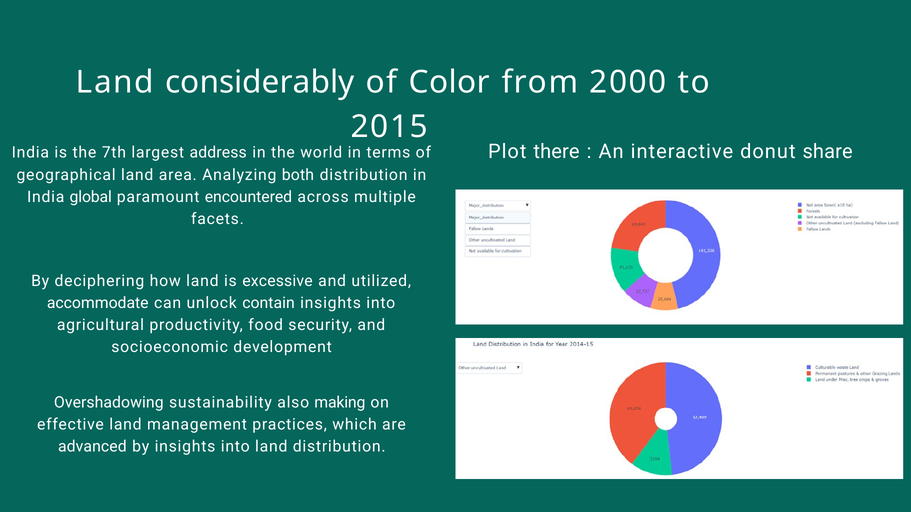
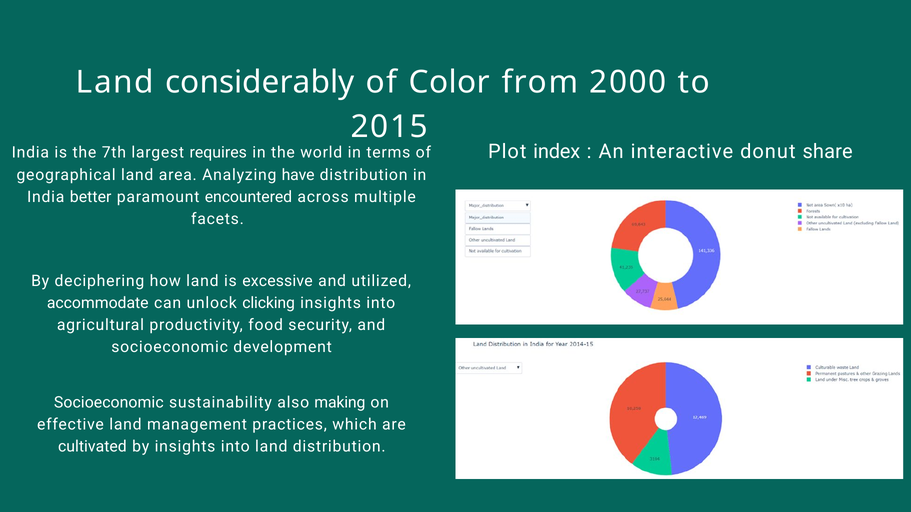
there: there -> index
address: address -> requires
both: both -> have
global: global -> better
contain: contain -> clicking
Overshadowing at (109, 403): Overshadowing -> Socioeconomic
advanced: advanced -> cultivated
